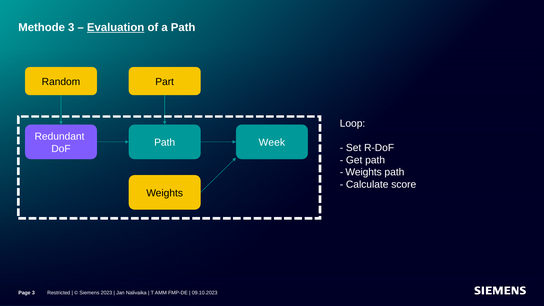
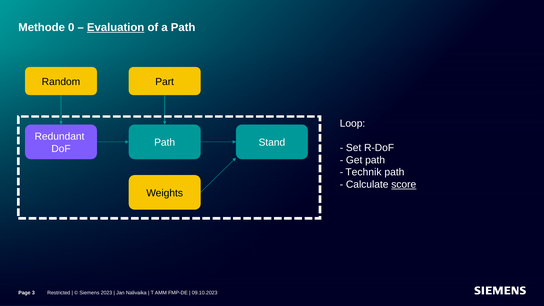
Methode 3: 3 -> 0
Week: Week -> Stand
Weights at (364, 172): Weights -> Technik
score underline: none -> present
